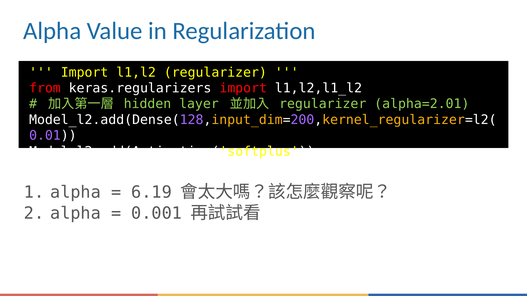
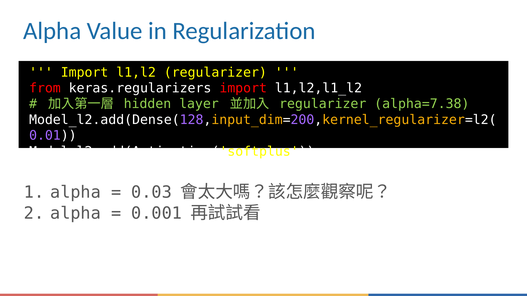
alpha=2.01: alpha=2.01 -> alpha=7.38
6.19: 6.19 -> 0.03
